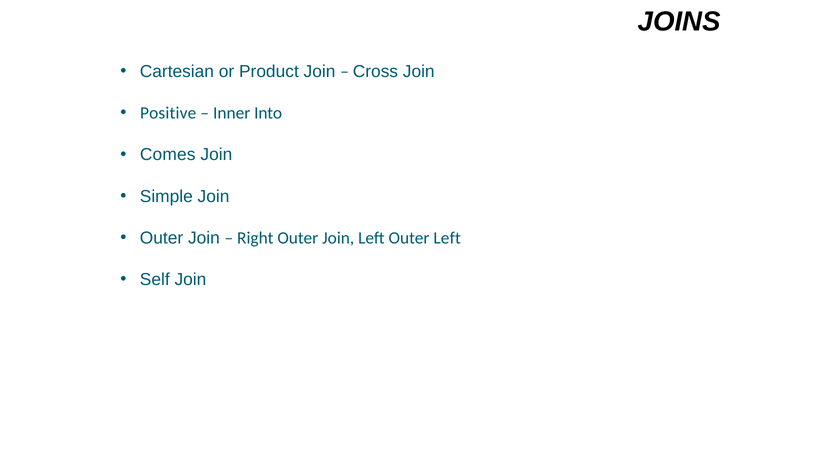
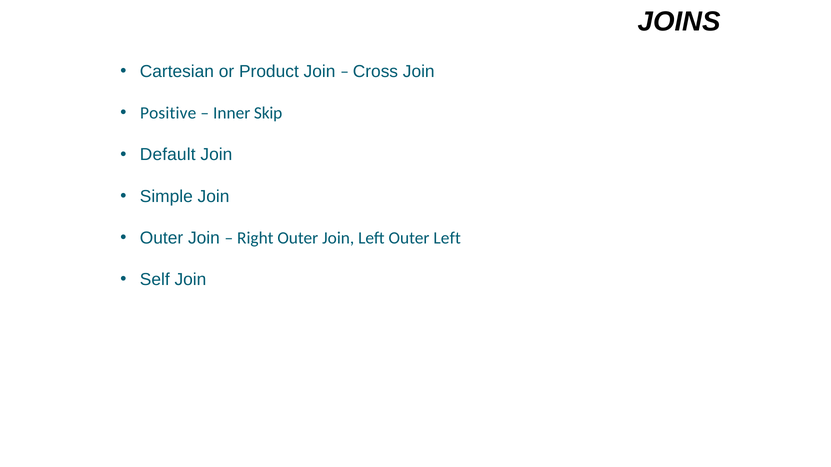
Into: Into -> Skip
Comes: Comes -> Default
